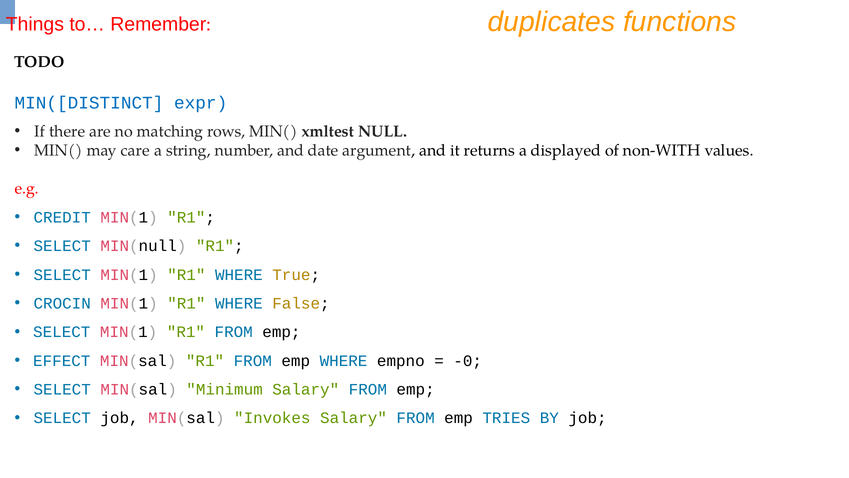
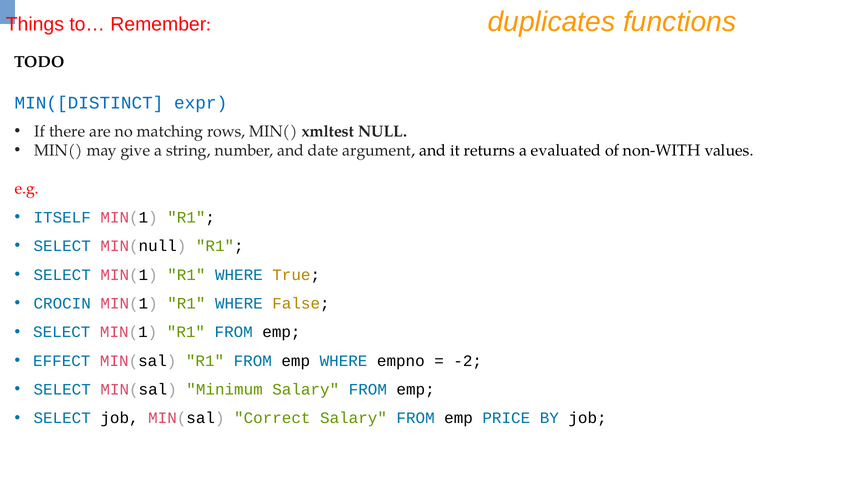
care: care -> give
displayed: displayed -> evaluated
CREDIT: CREDIT -> ITSELF
-0: -0 -> -2
Invokes: Invokes -> Correct
TRIES: TRIES -> PRICE
